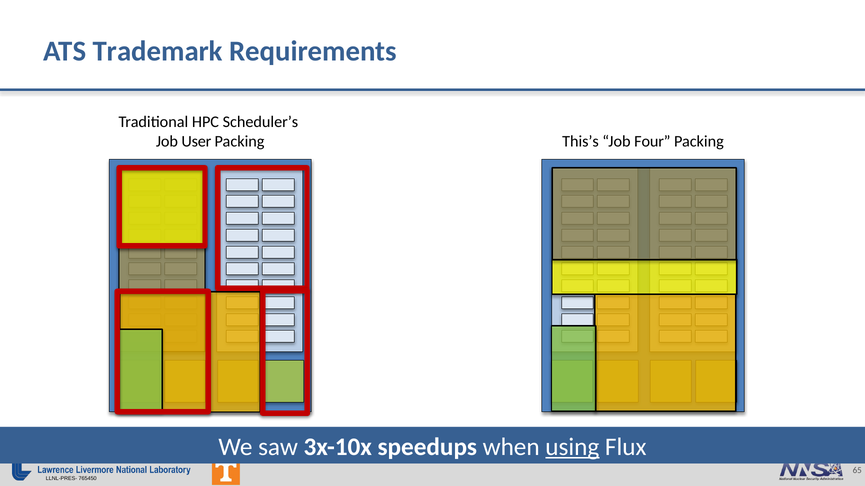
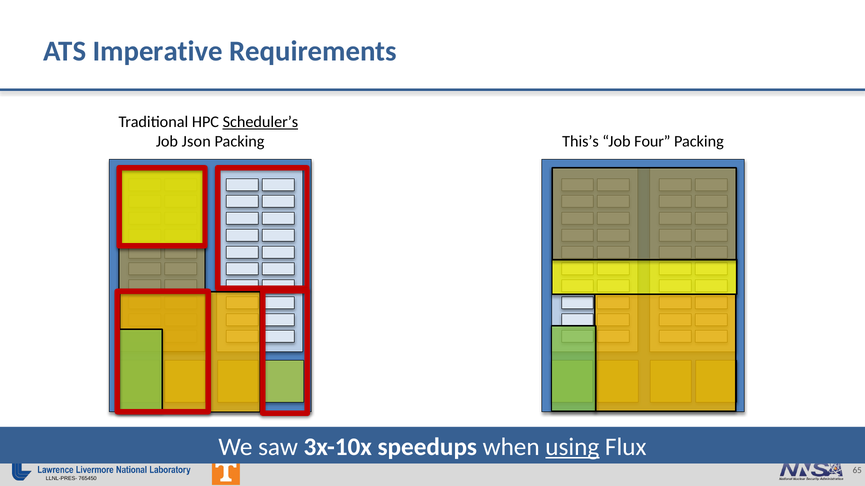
Trademark: Trademark -> Imperative
Scheduler’s underline: none -> present
User: User -> Json
